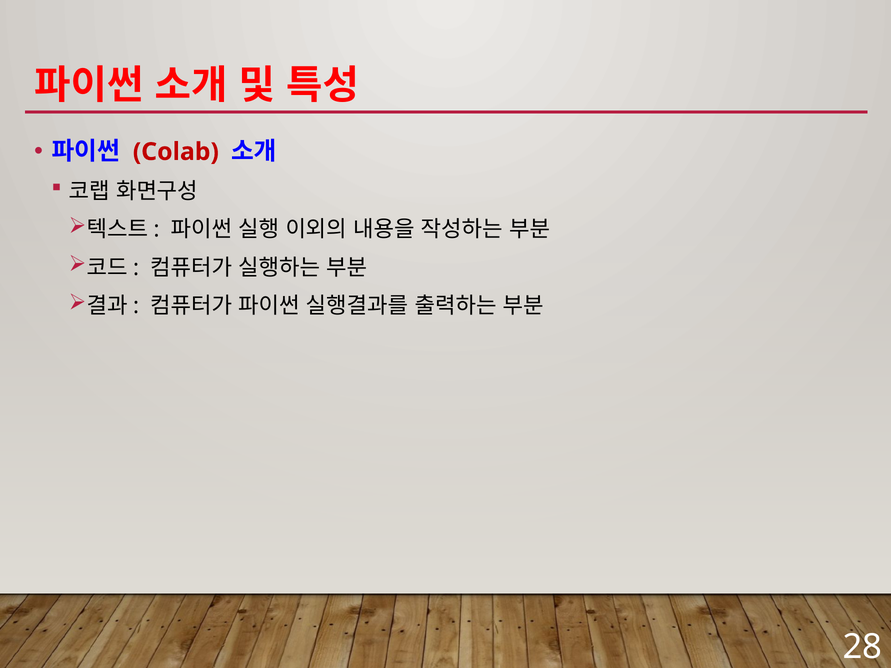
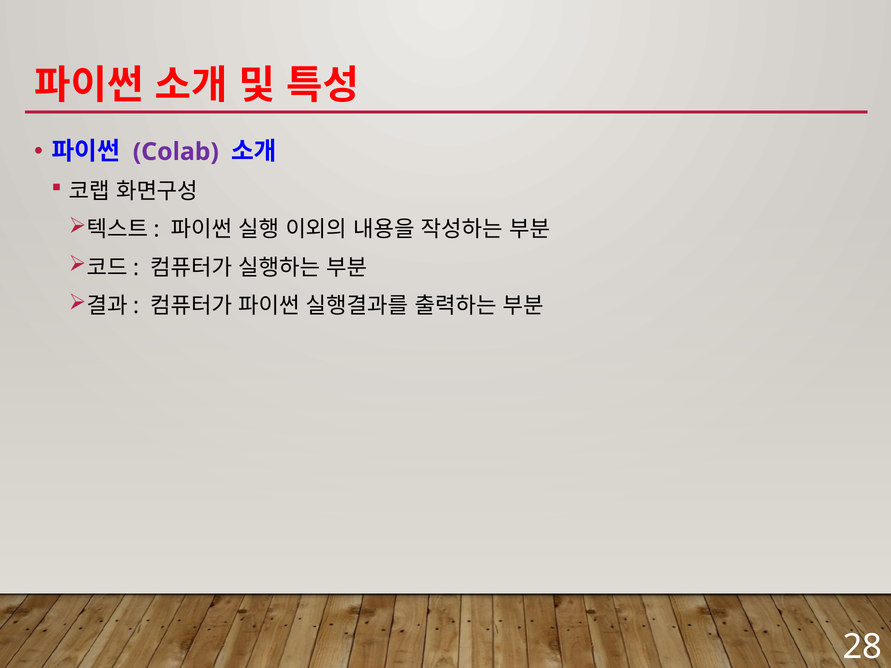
Colab colour: red -> purple
